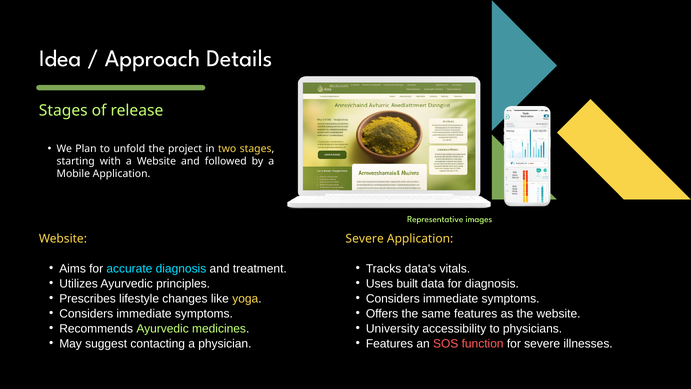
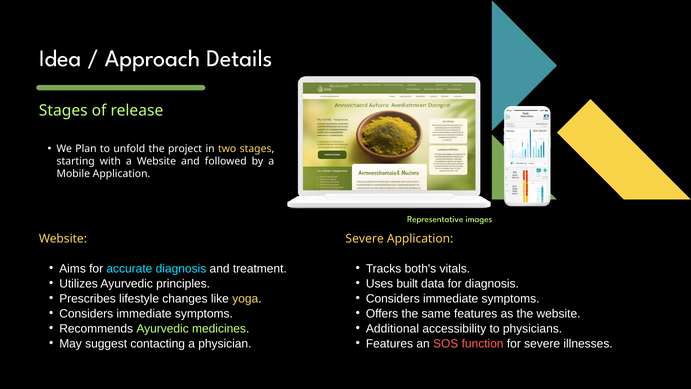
data's: data's -> both's
University: University -> Additional
